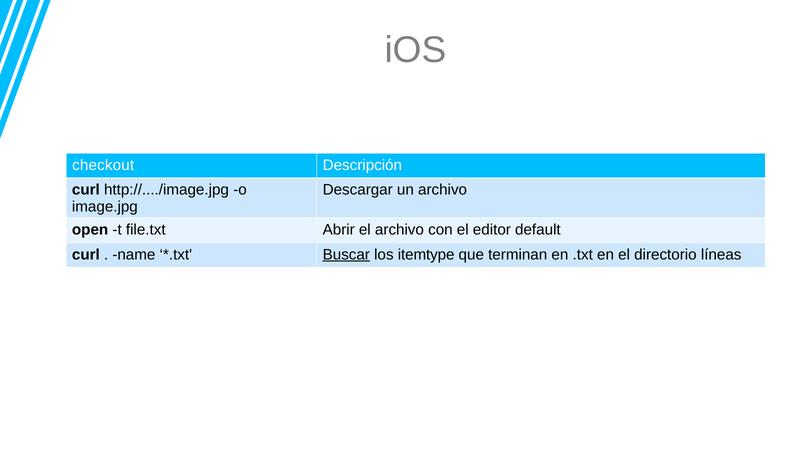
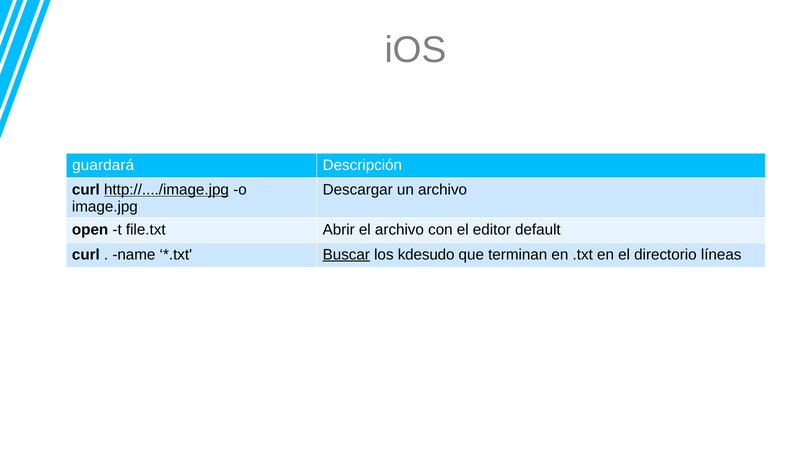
checkout: checkout -> guardará
http://..../image.jpg underline: none -> present
itemtype: itemtype -> kdesudo
